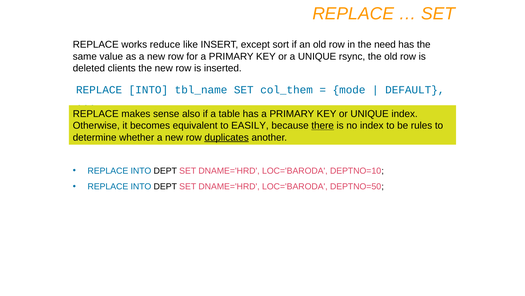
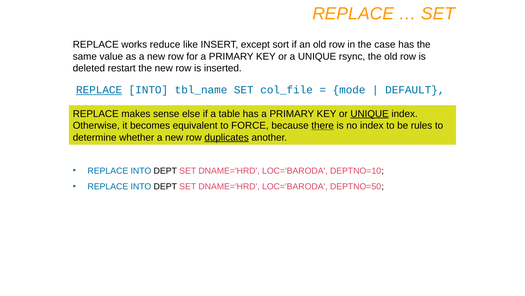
need: need -> case
clients: clients -> restart
REPLACE at (99, 90) underline: none -> present
col_them: col_them -> col_file
also: also -> else
UNIQUE at (370, 114) underline: none -> present
EASILY: EASILY -> FORCE
